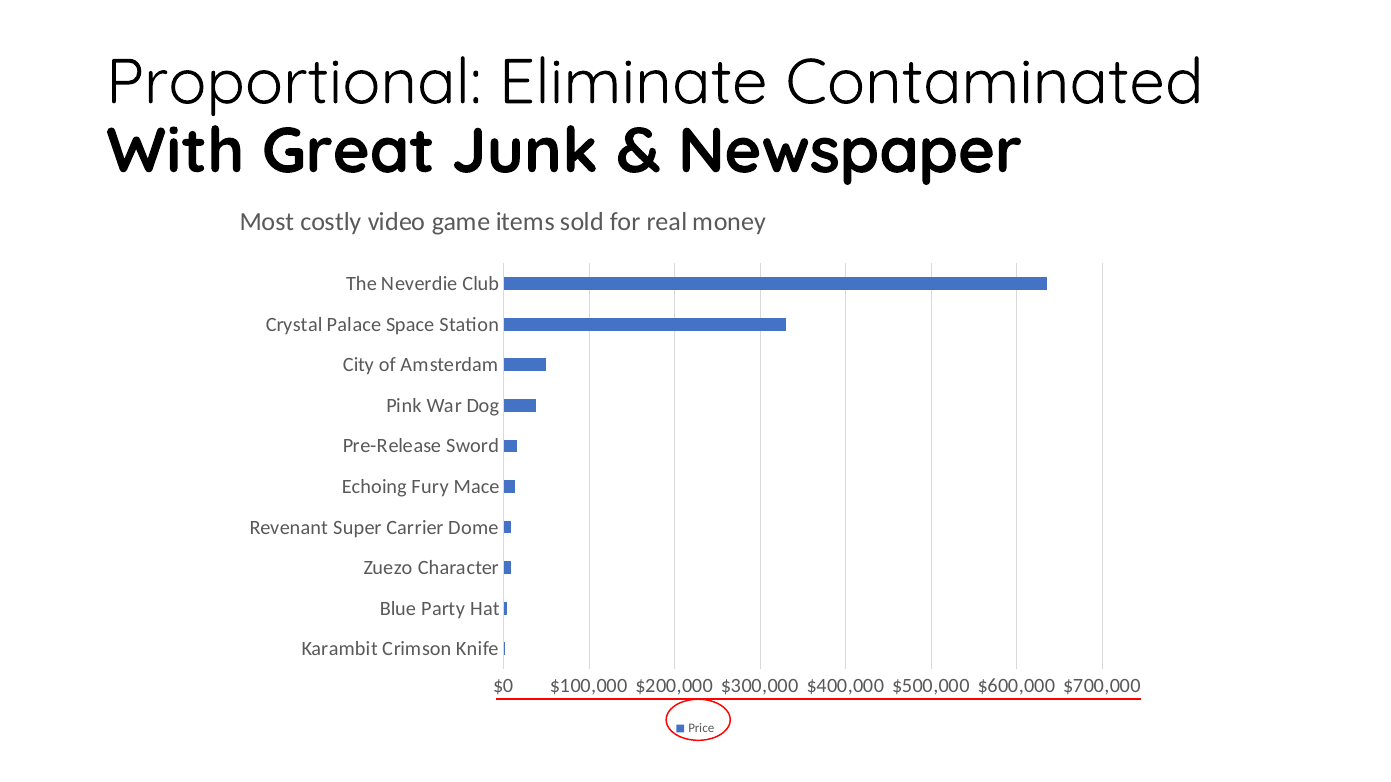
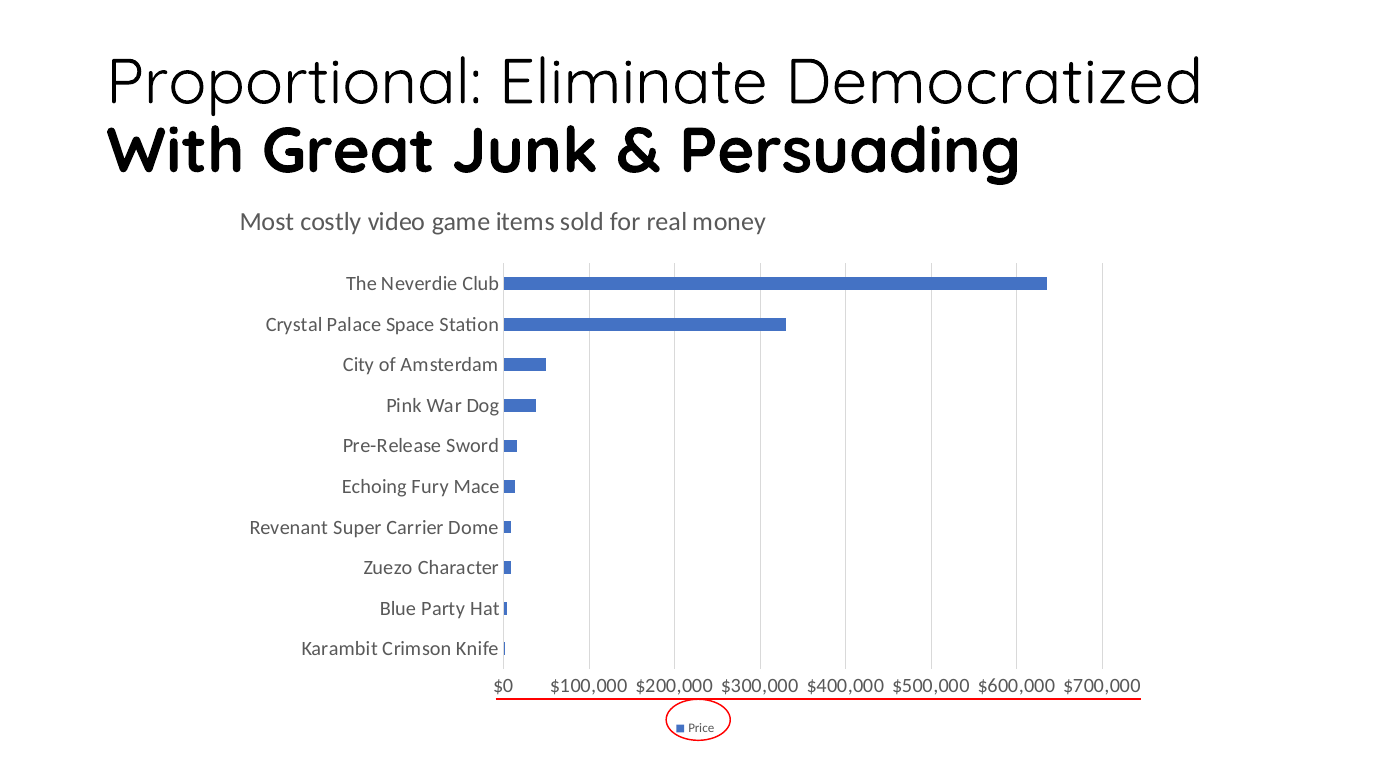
Contaminated: Contaminated -> Democratized
Newspaper: Newspaper -> Persuading
